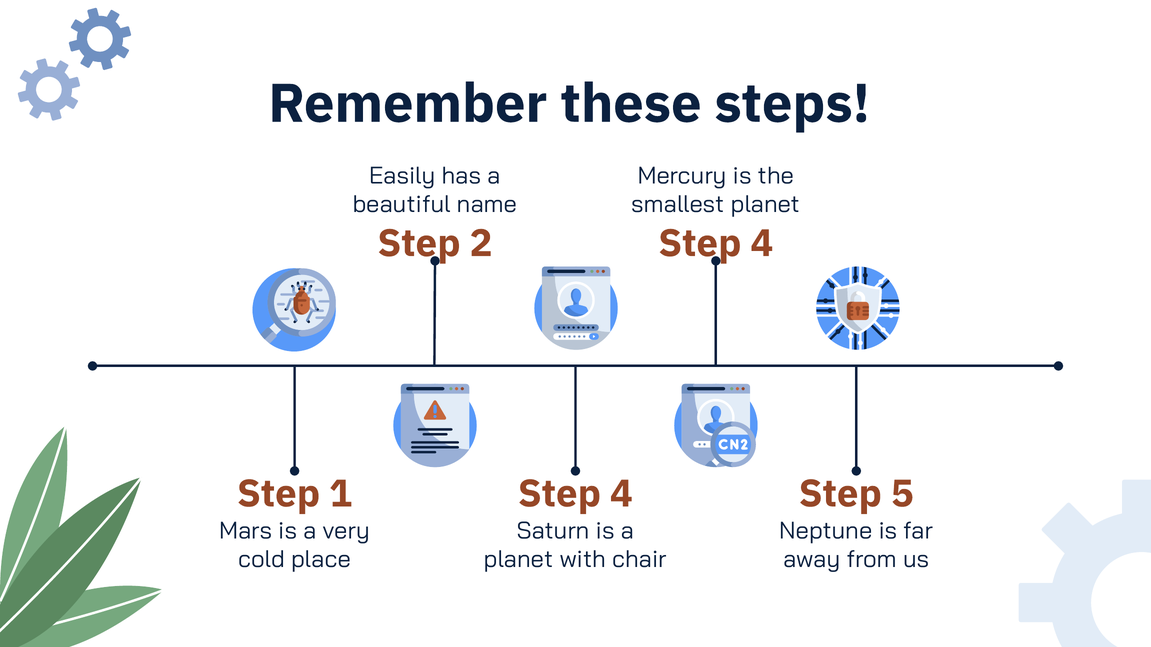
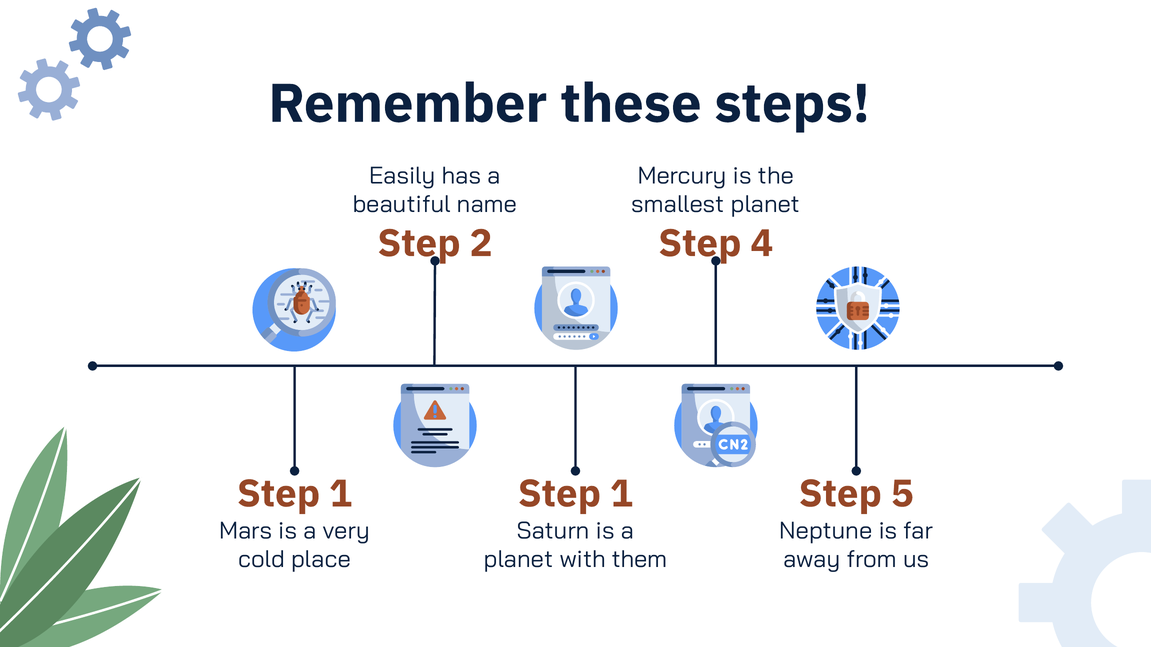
1 Step 4: 4 -> 1
chair: chair -> them
